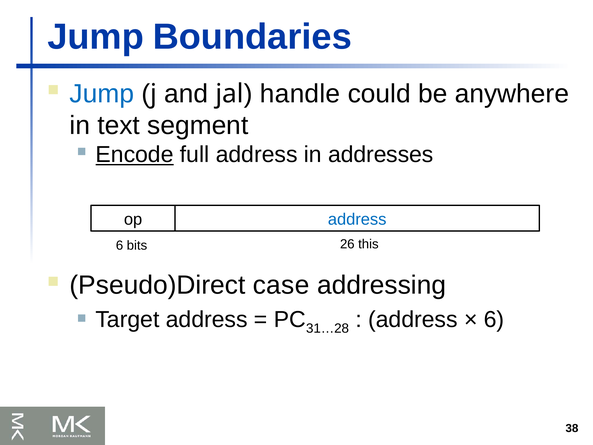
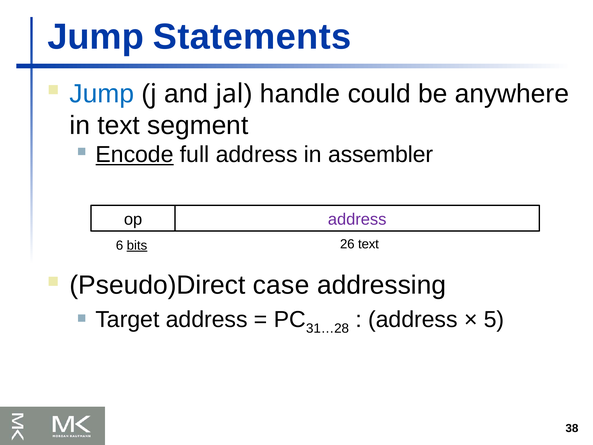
Boundaries: Boundaries -> Statements
addresses: addresses -> assembler
address at (357, 219) colour: blue -> purple
bits underline: none -> present
26 this: this -> text
6 at (494, 319): 6 -> 5
